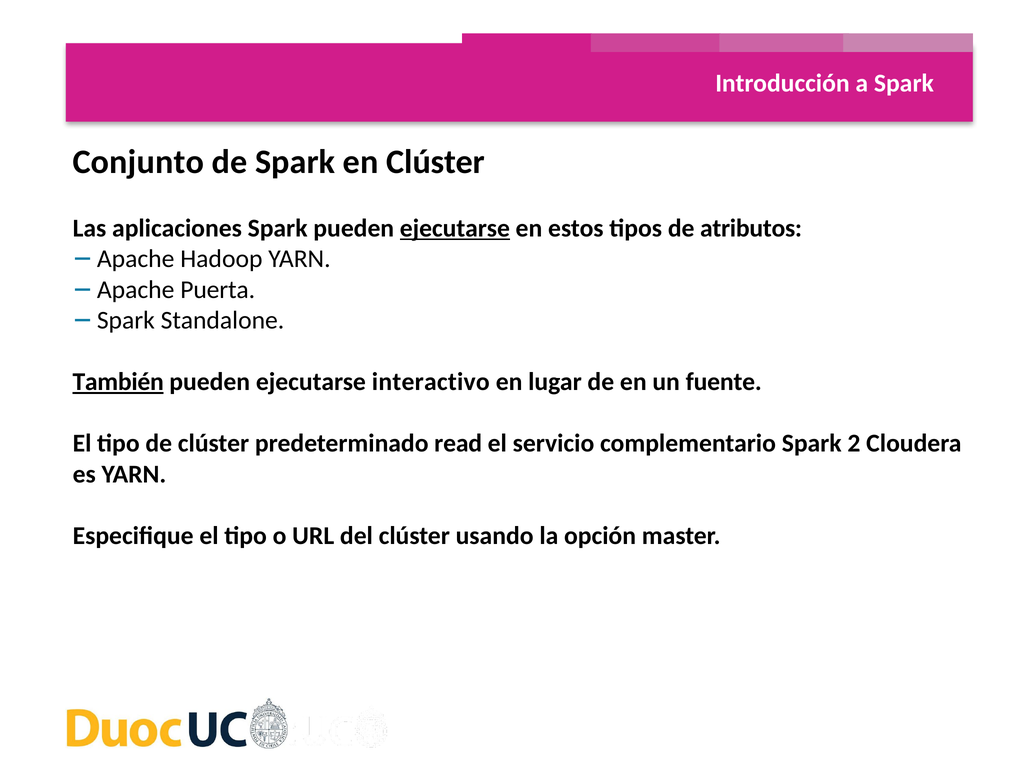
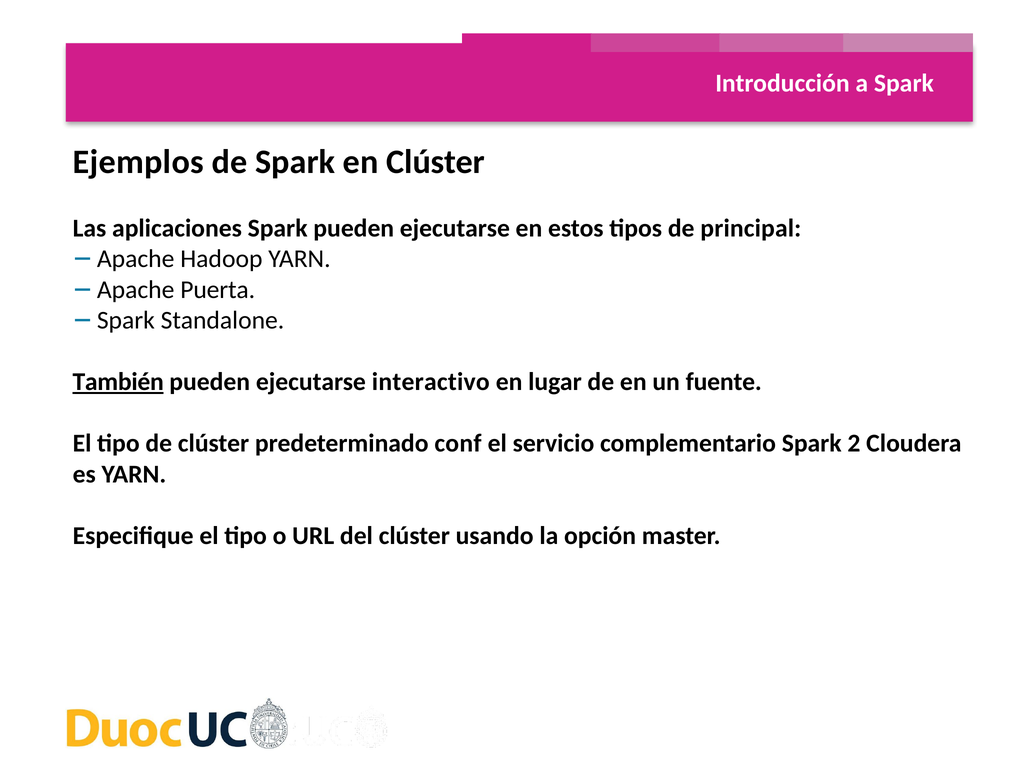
Conjunto: Conjunto -> Ejemplos
ejecutarse at (455, 228) underline: present -> none
atributos: atributos -> principal
read: read -> conf
